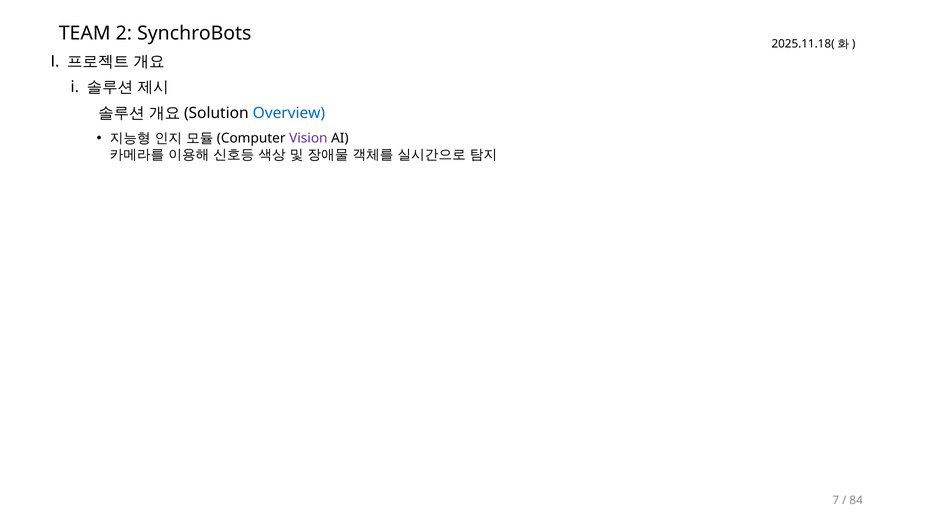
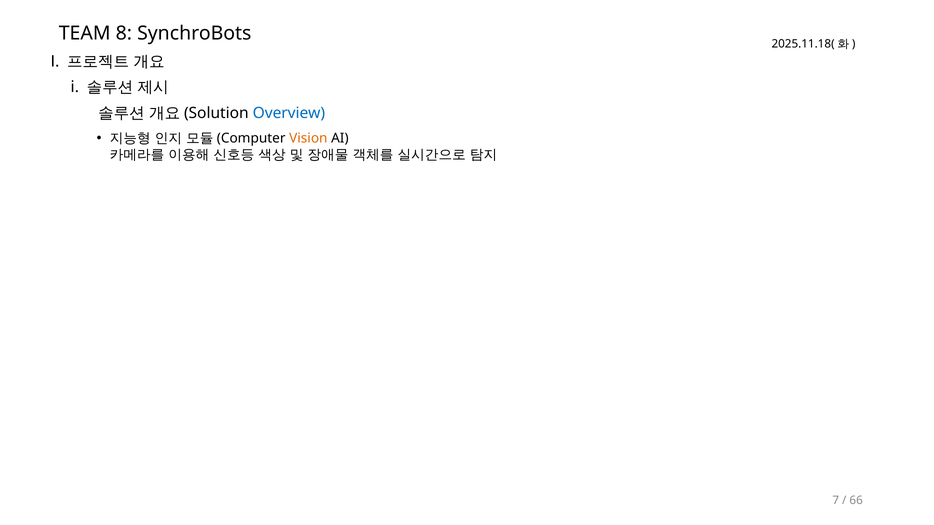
2: 2 -> 8
Vision colour: purple -> orange
84: 84 -> 66
